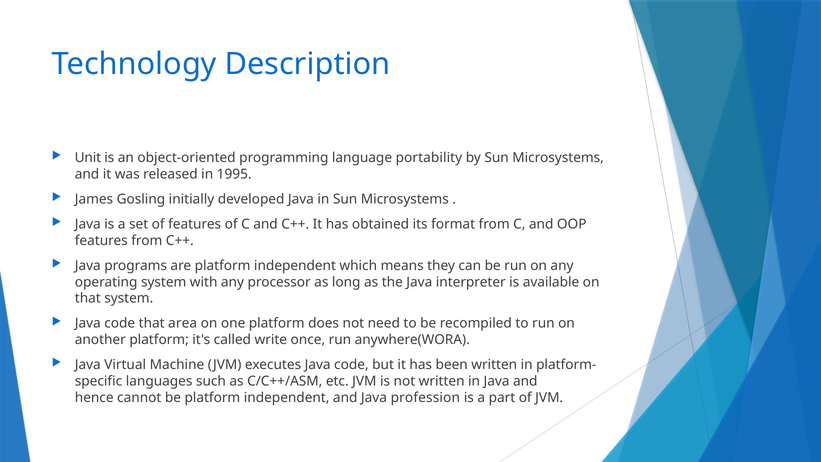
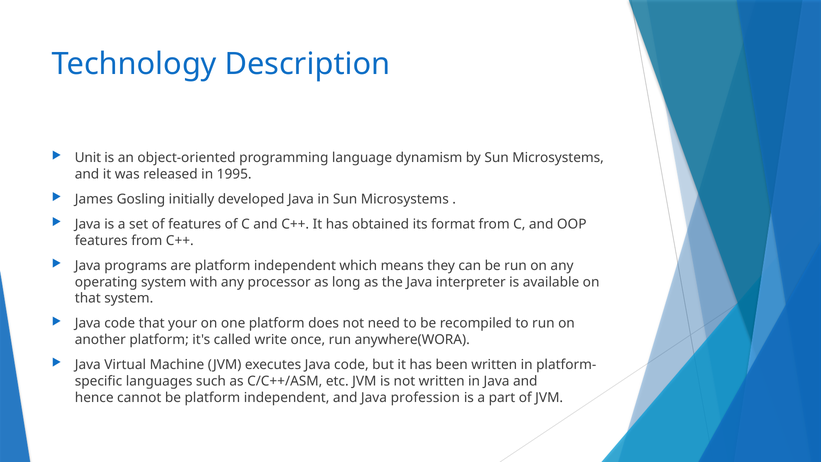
portability: portability -> dynamism
area: area -> your
